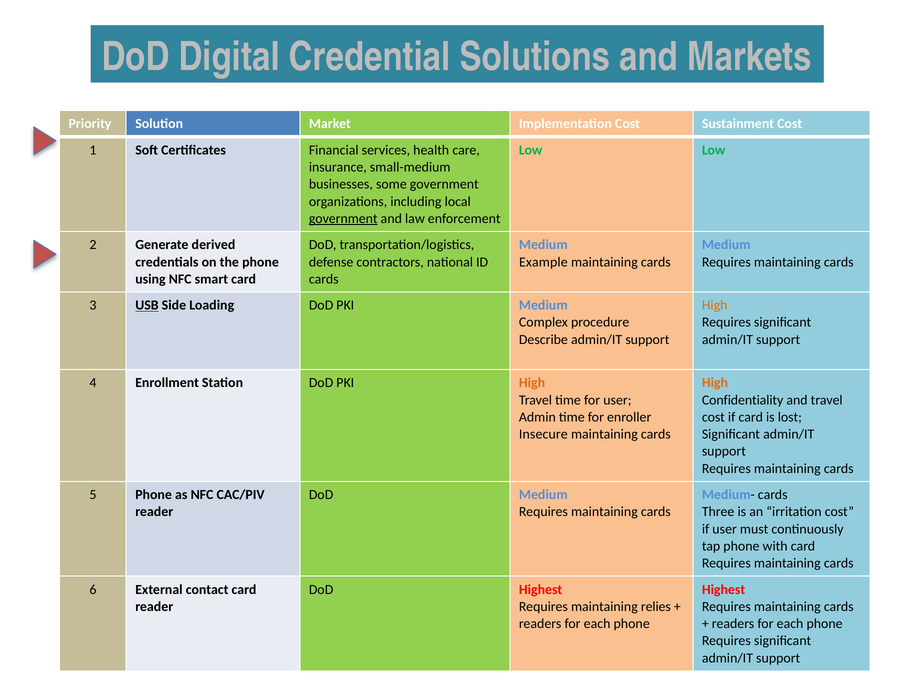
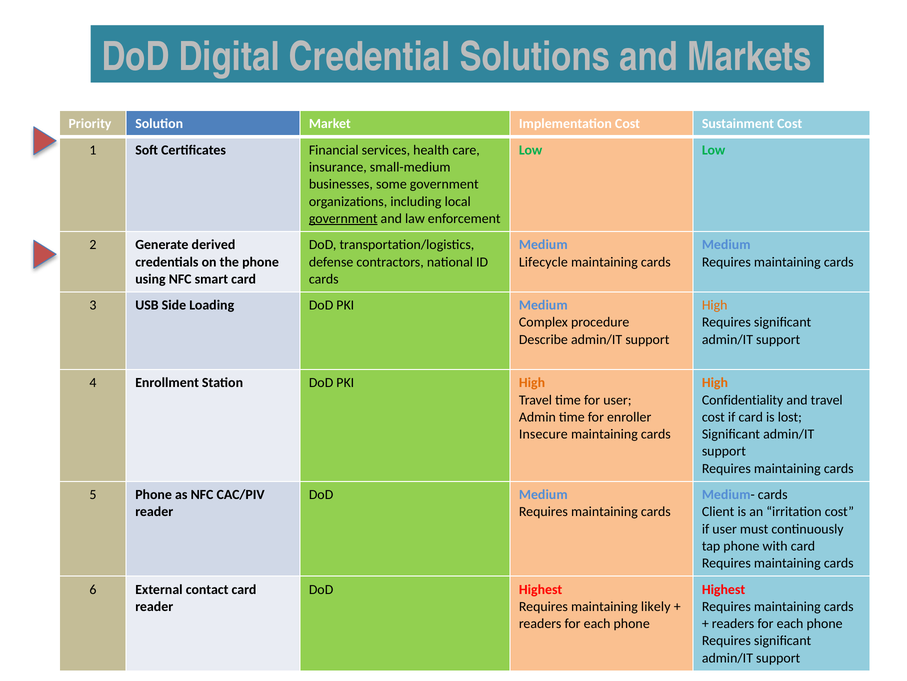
Example: Example -> Lifecycle
USB underline: present -> none
Three: Three -> Client
relies: relies -> likely
